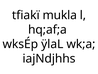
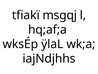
mukla: mukla -> msgqj
